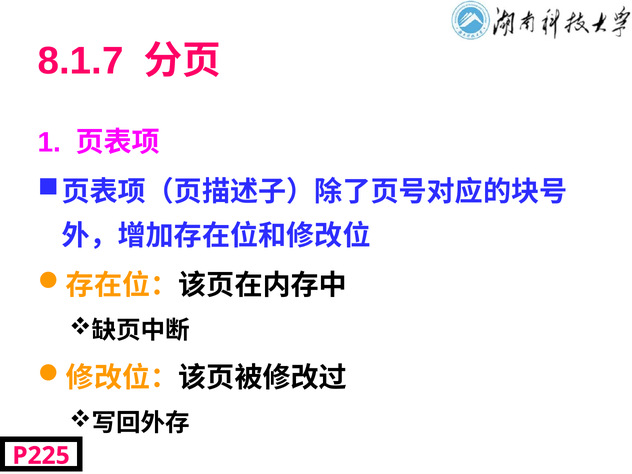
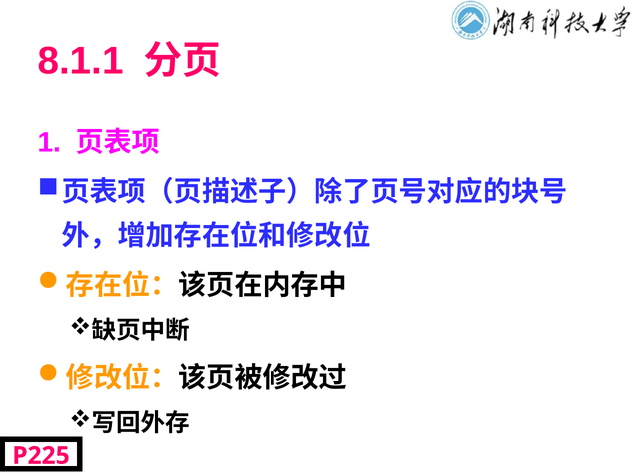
8.1.7: 8.1.7 -> 8.1.1
